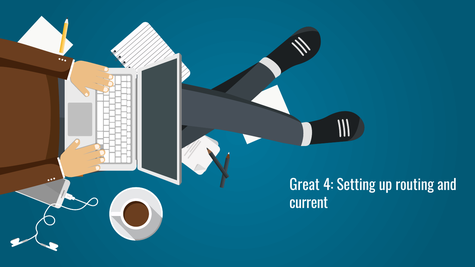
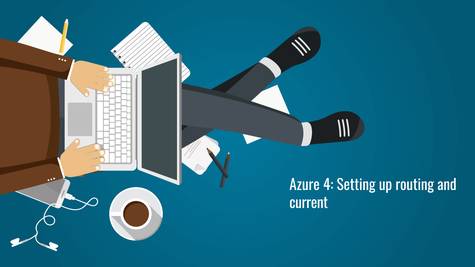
Great: Great -> Azure
